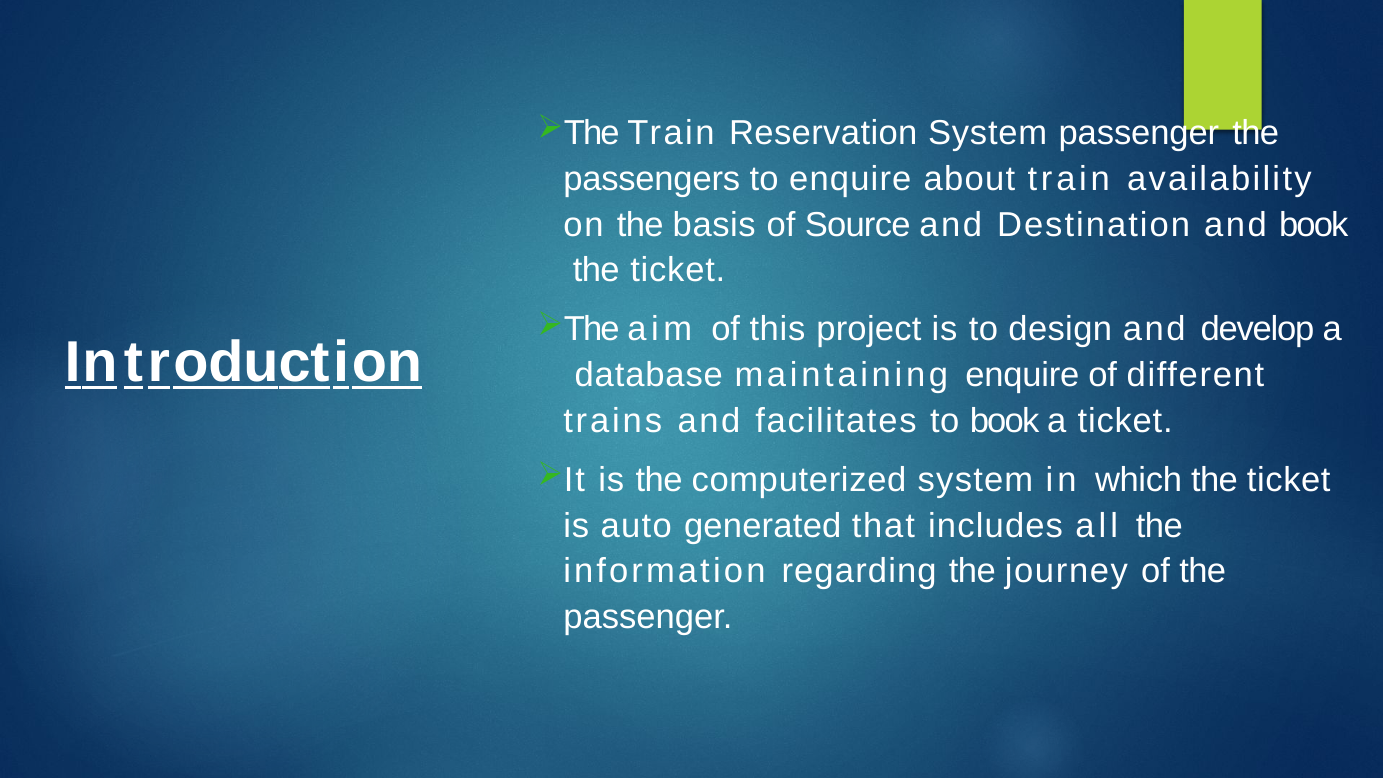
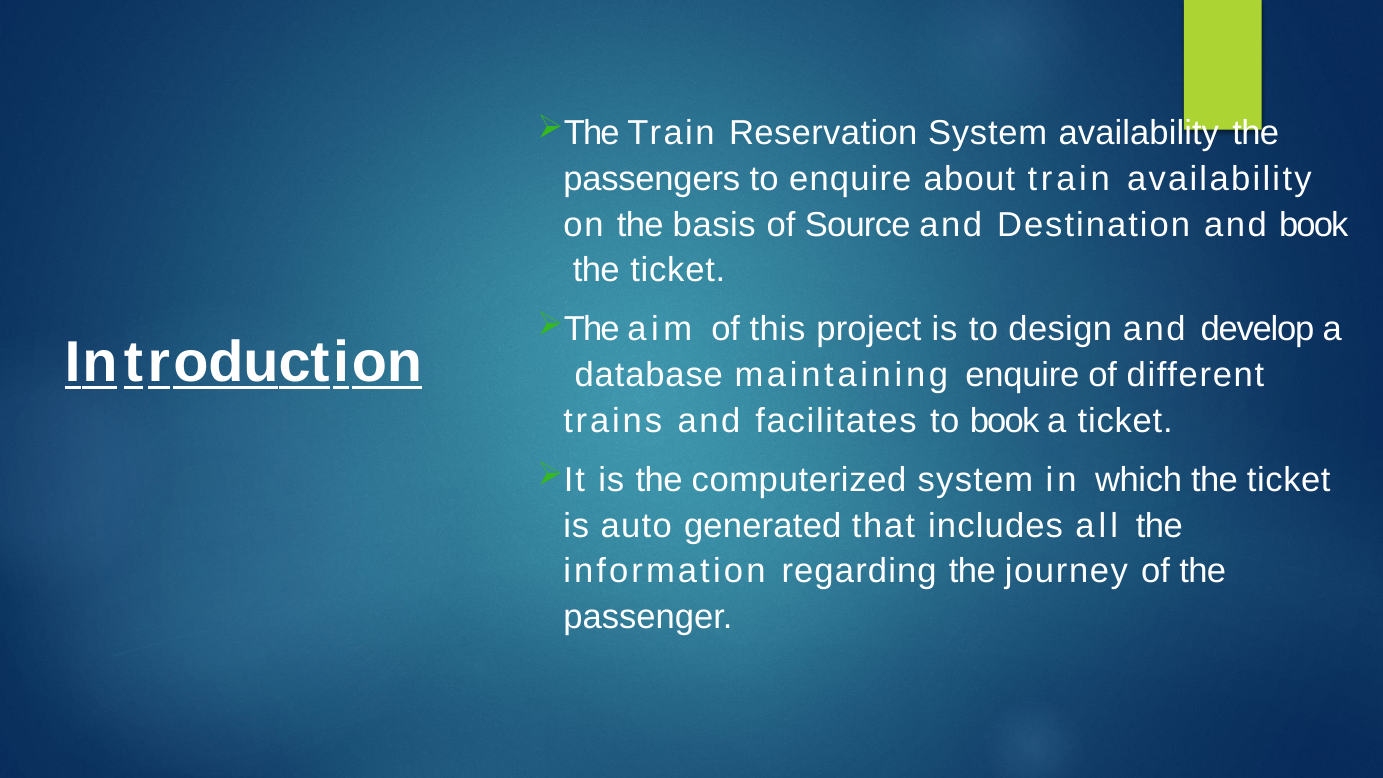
System passenger: passenger -> availability
